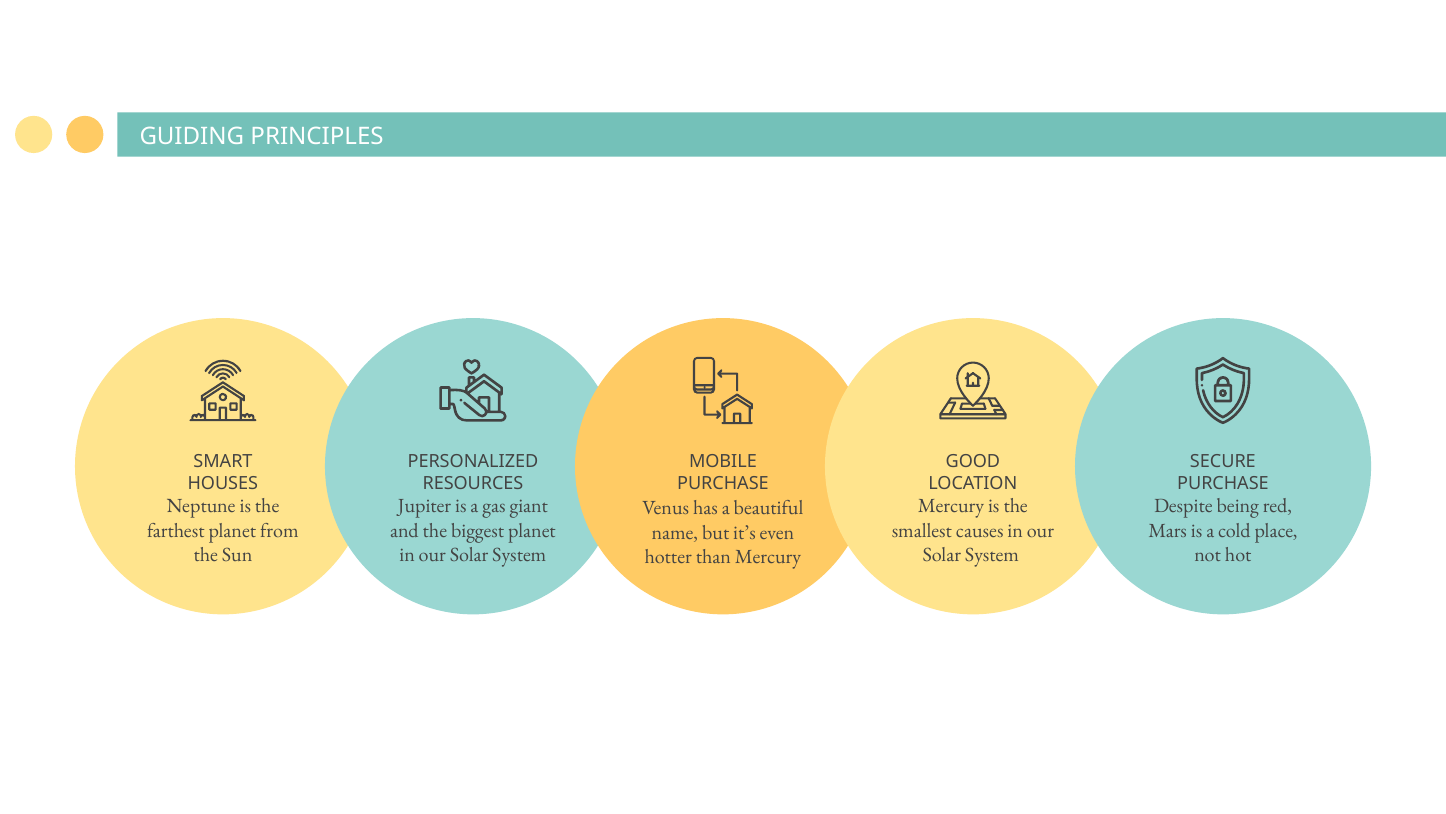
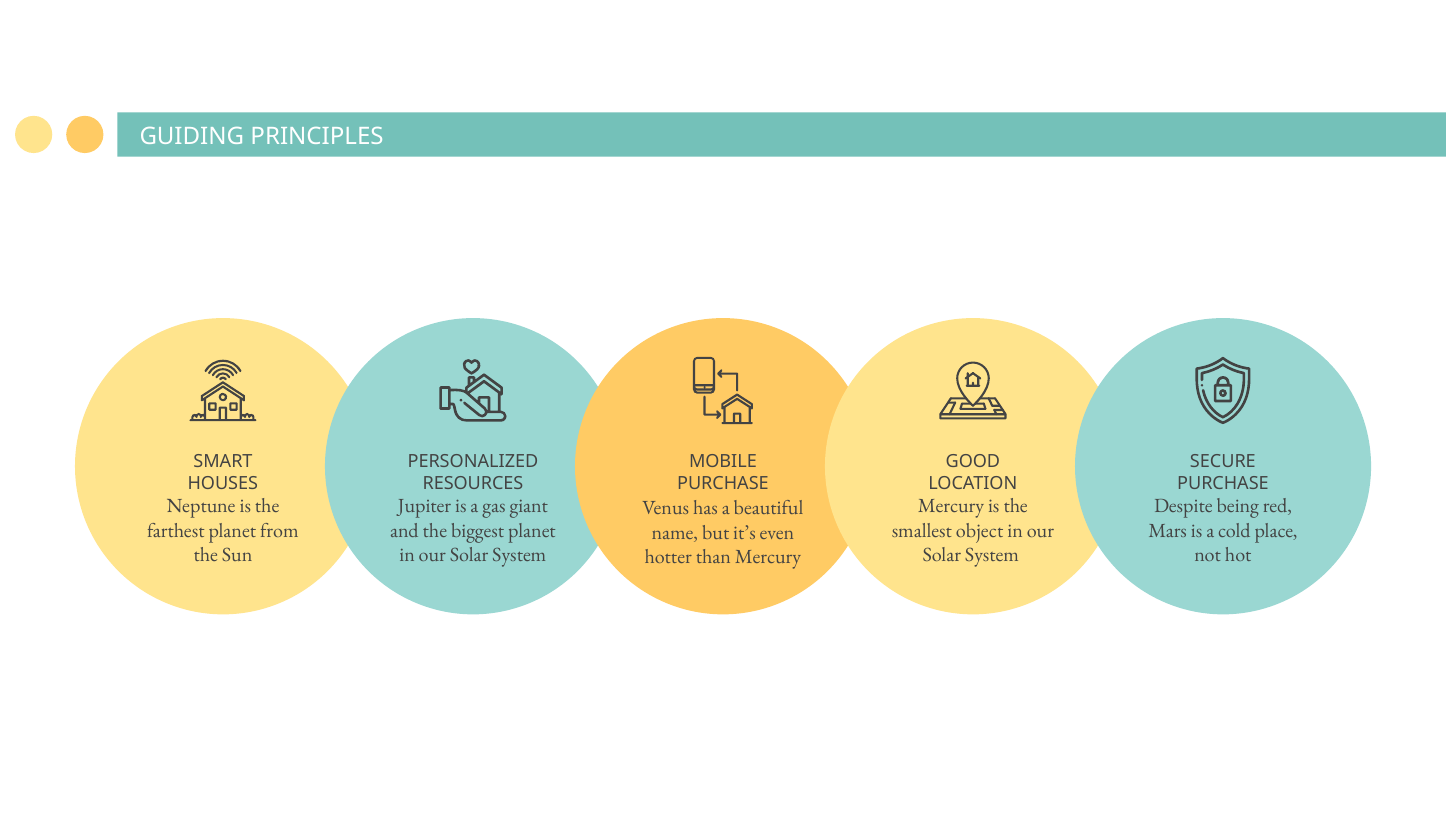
causes: causes -> object
